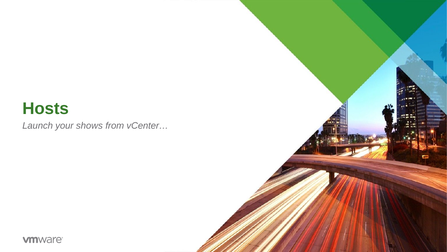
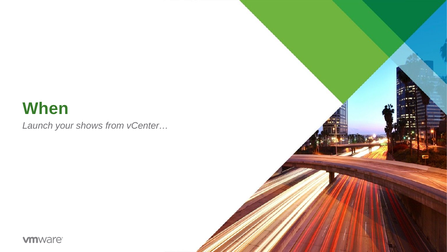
Hosts: Hosts -> When
